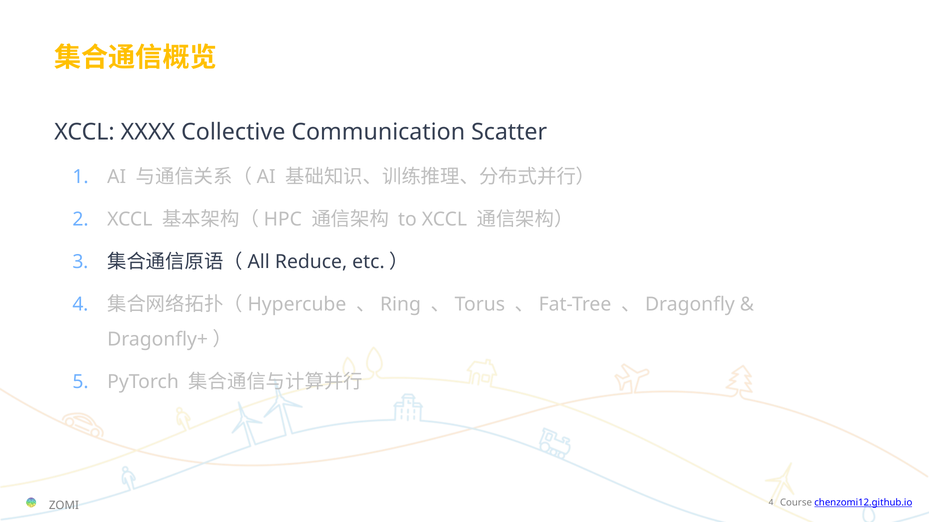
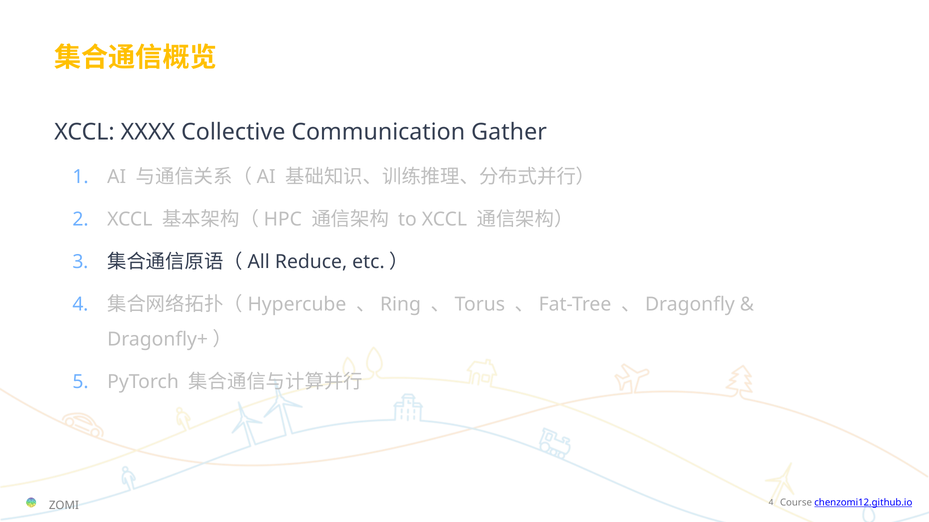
Scatter: Scatter -> Gather
